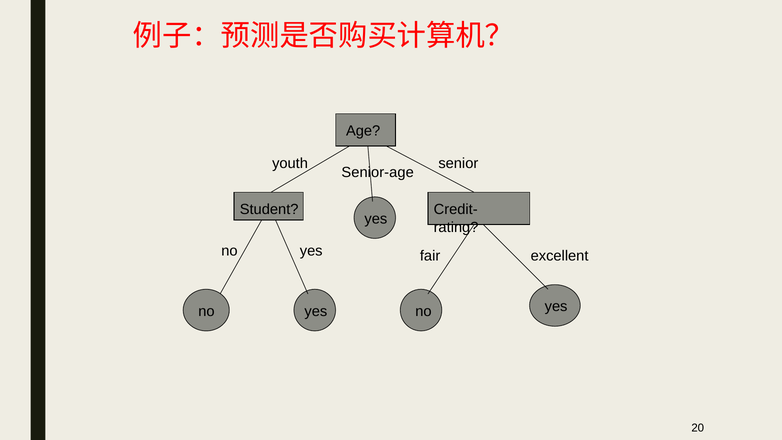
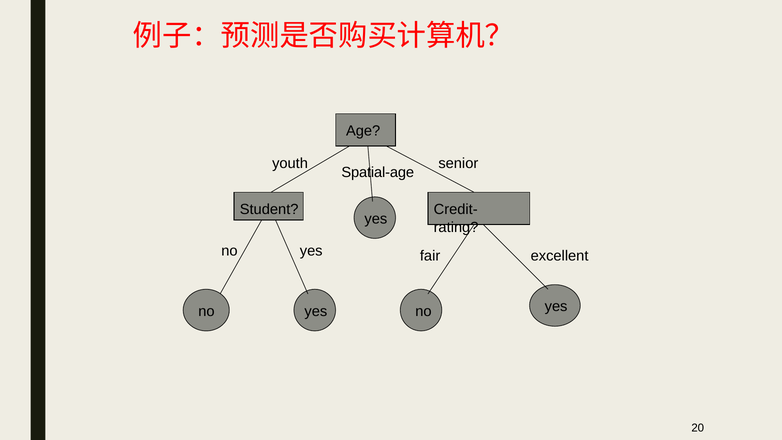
Senior-age: Senior-age -> Spatial-age
